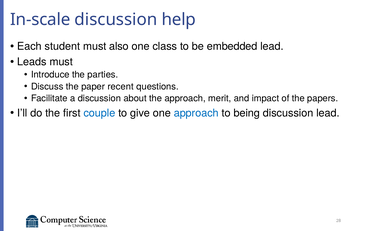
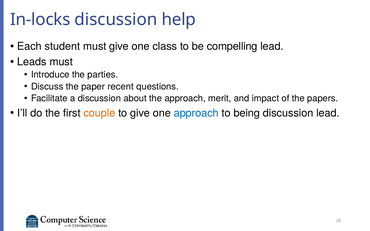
In-scale: In-scale -> In-locks
must also: also -> give
embedded: embedded -> compelling
couple colour: blue -> orange
